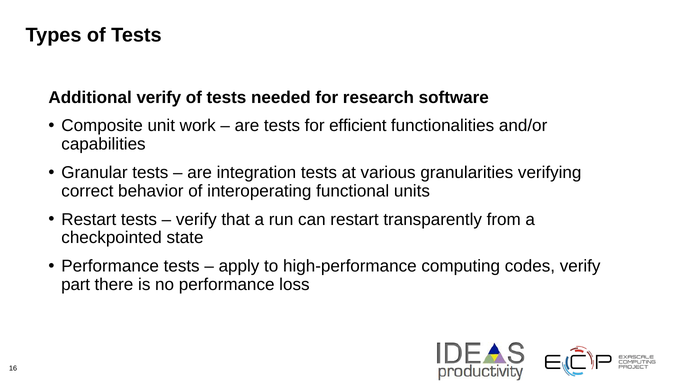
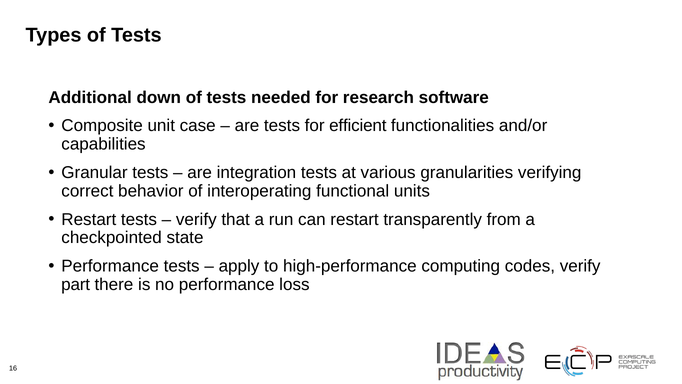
Additional verify: verify -> down
work: work -> case
